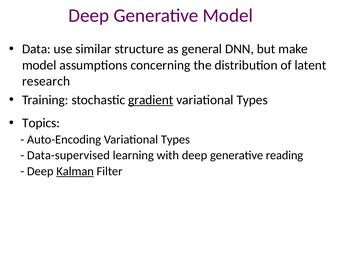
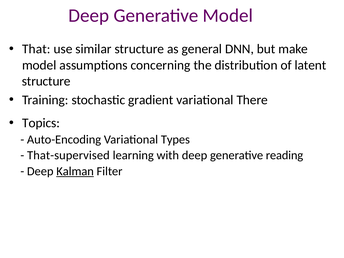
Data: Data -> That
research at (46, 81): research -> structure
gradient underline: present -> none
Types at (252, 100): Types -> There
Data-supervised: Data-supervised -> That-supervised
